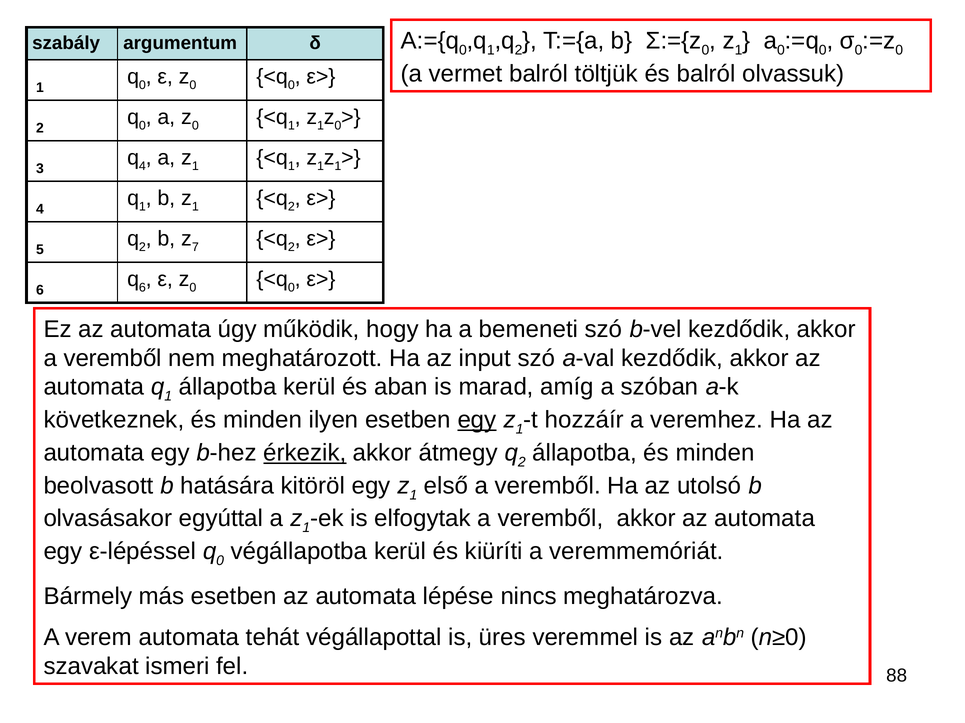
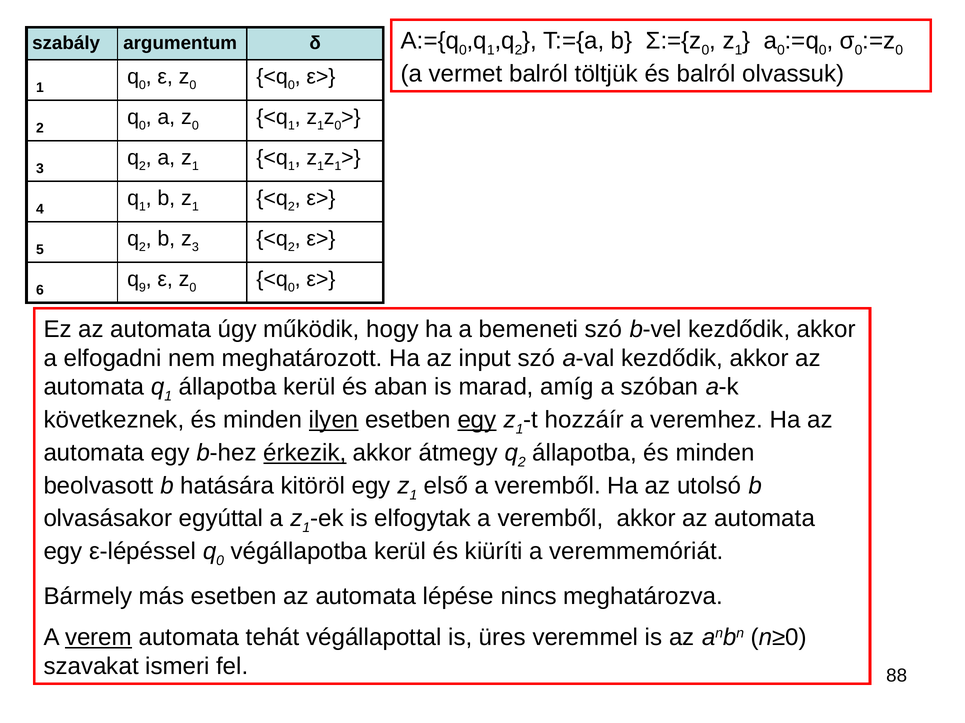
4 at (142, 166): 4 -> 2
7 at (195, 247): 7 -> 3
6 at (142, 288): 6 -> 9
veremből at (113, 358): veremből -> elfogadni
ilyen underline: none -> present
verem underline: none -> present
